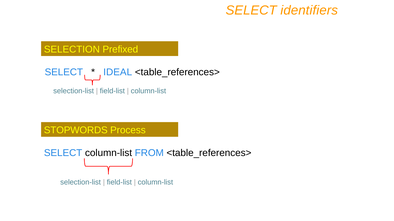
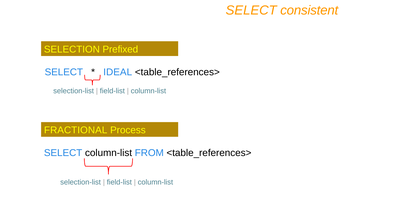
identifiers: identifiers -> consistent
STOPWORDS: STOPWORDS -> FRACTIONAL
